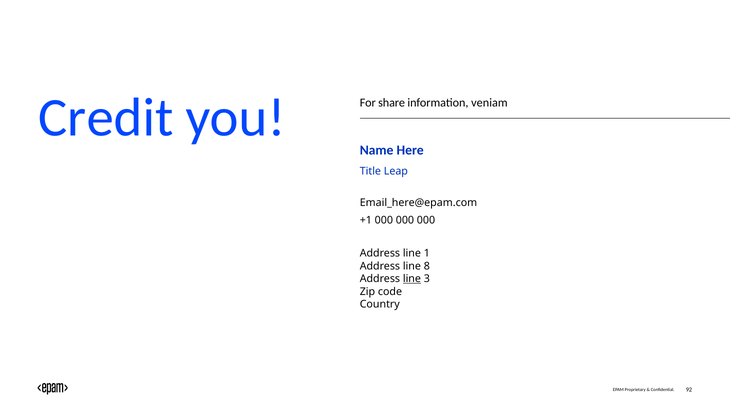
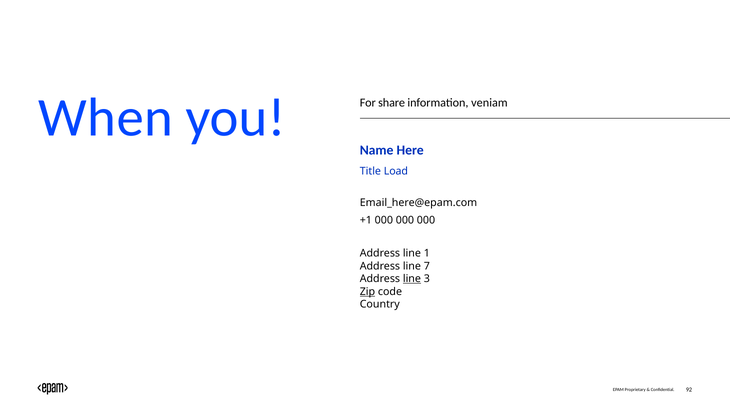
Credit: Credit -> When
Leap: Leap -> Load
8: 8 -> 7
Zip underline: none -> present
